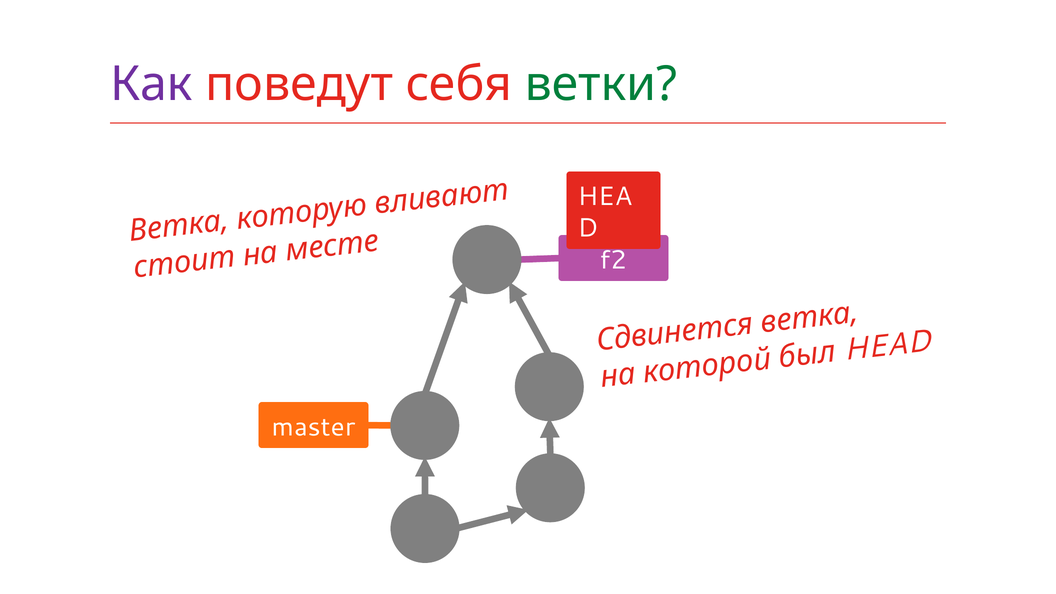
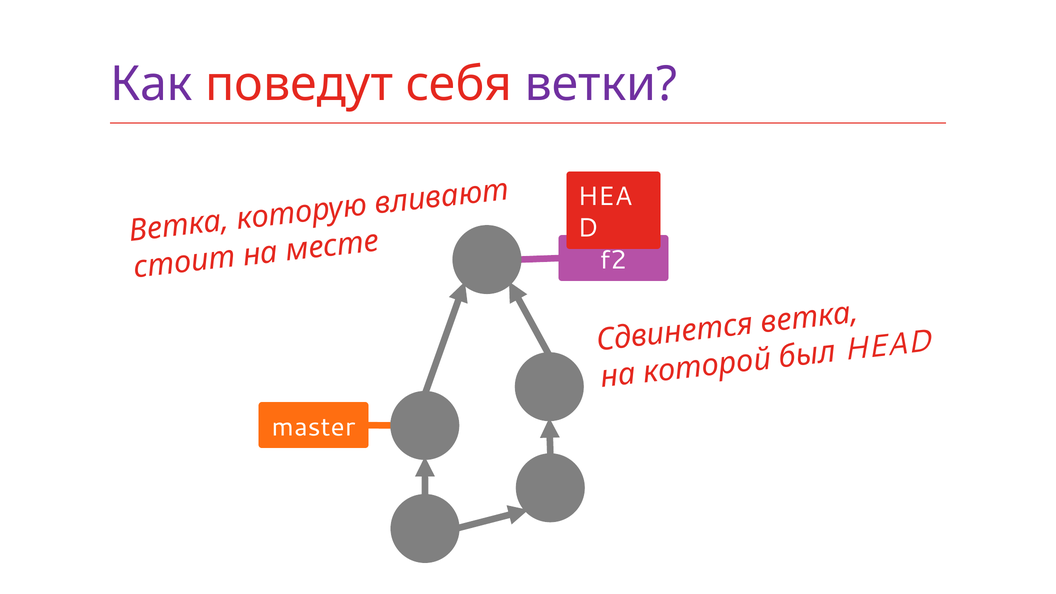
ветки colour: green -> purple
